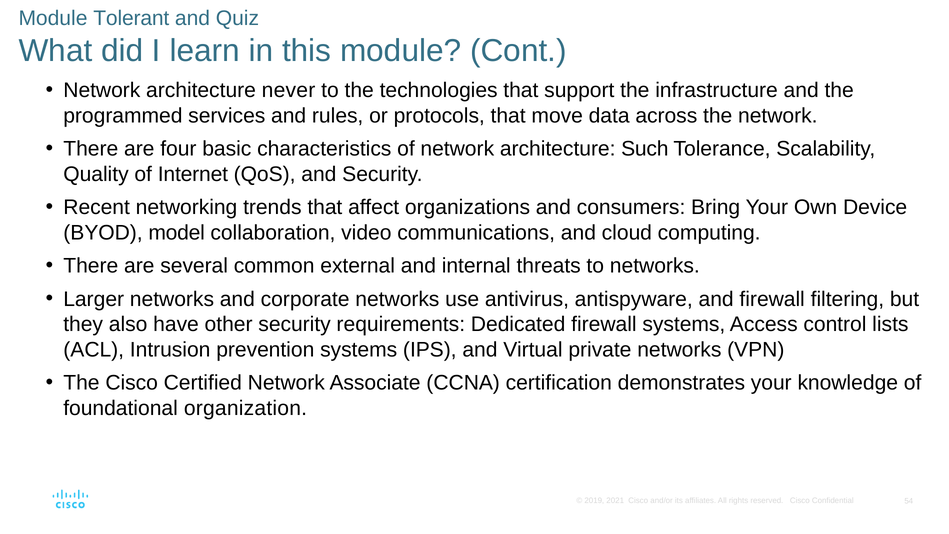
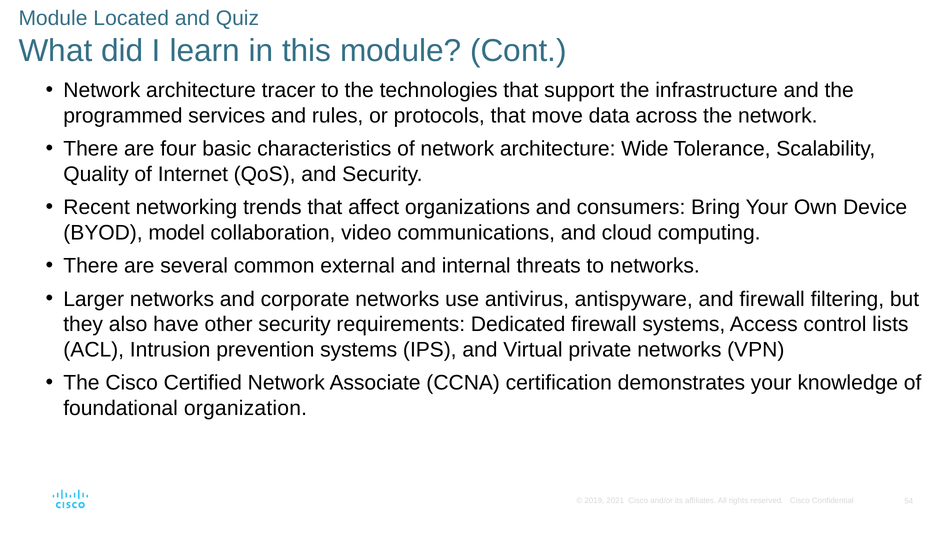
Tolerant: Tolerant -> Located
never: never -> tracer
Such: Such -> Wide
